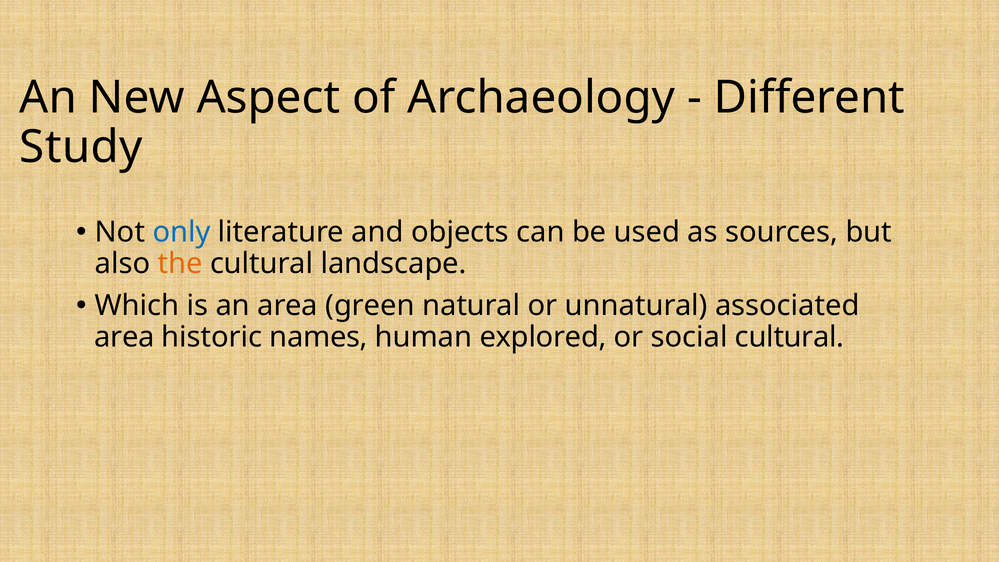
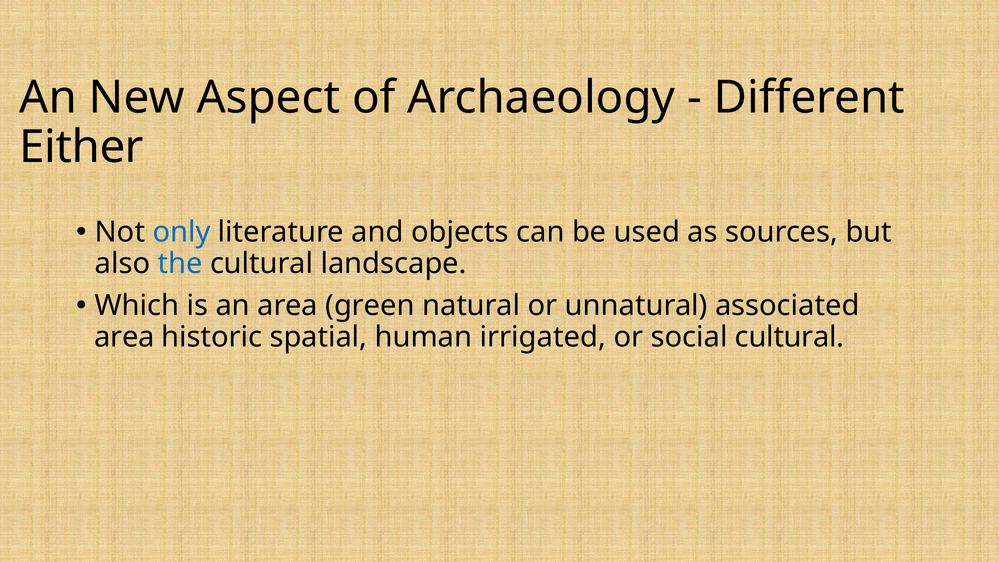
Study: Study -> Either
the colour: orange -> blue
names: names -> spatial
explored: explored -> irrigated
